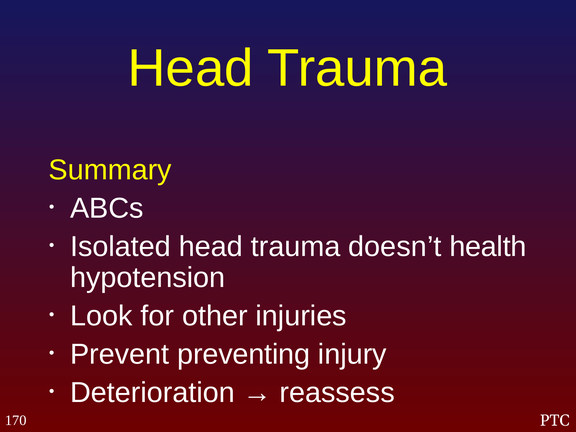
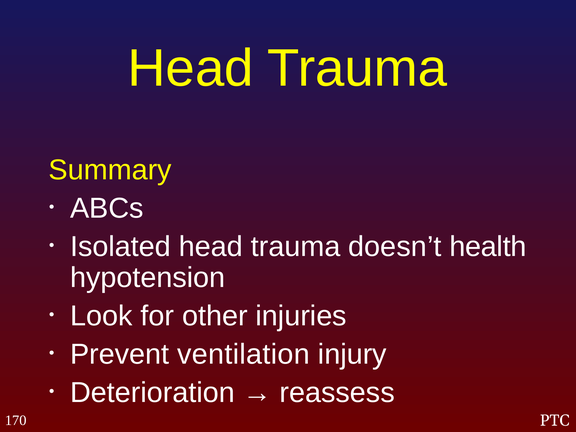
preventing: preventing -> ventilation
